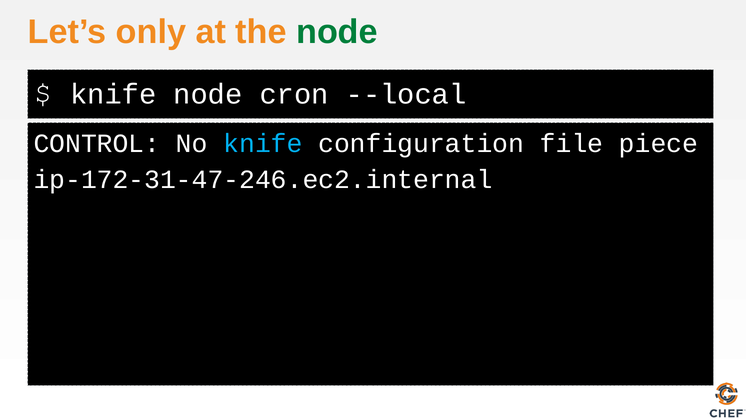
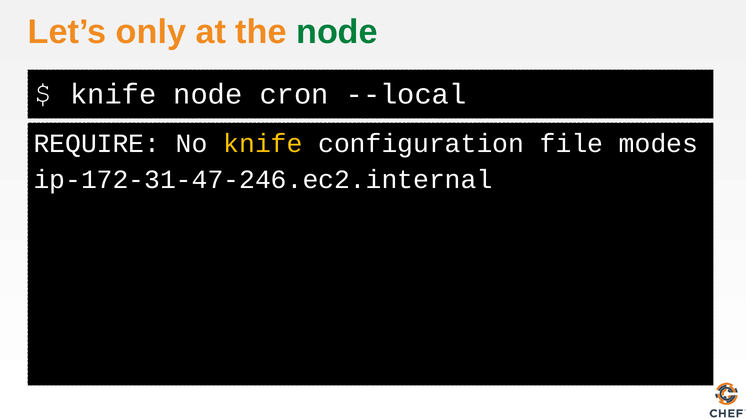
CONTROL: CONTROL -> REQUIRE
knife at (263, 144) colour: light blue -> yellow
piece: piece -> modes
